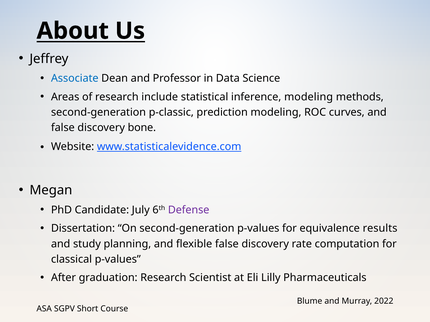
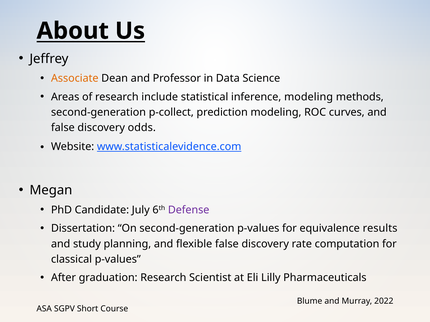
Associate colour: blue -> orange
p-classic: p-classic -> p-collect
bone: bone -> odds
